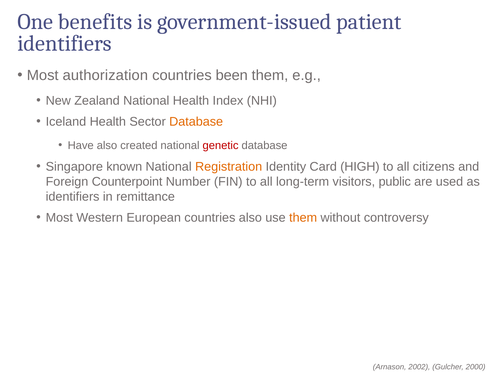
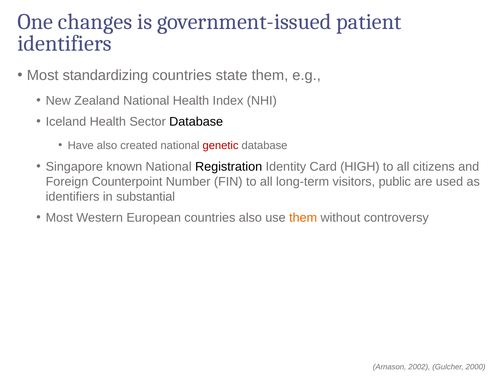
benefits: benefits -> changes
authorization: authorization -> standardizing
been: been -> state
Database at (196, 122) colour: orange -> black
Registration colour: orange -> black
remittance: remittance -> substantial
